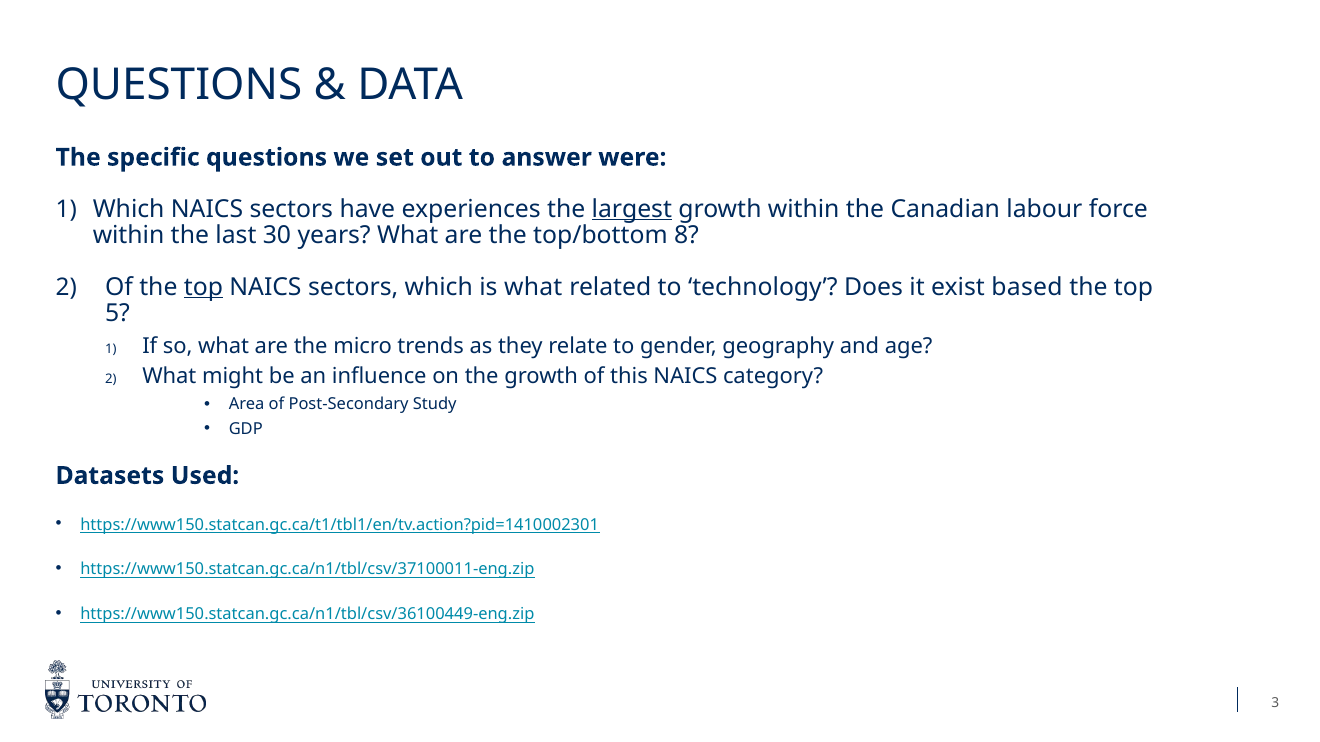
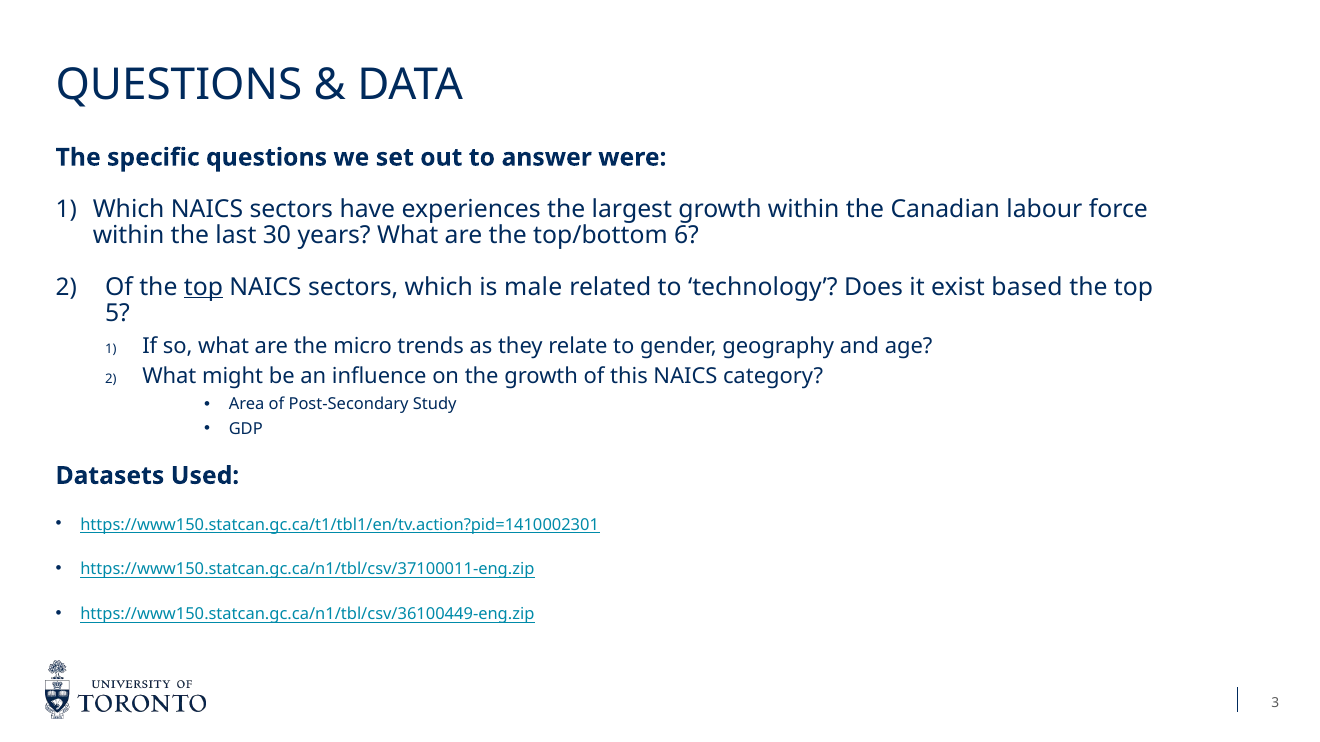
largest underline: present -> none
8: 8 -> 6
is what: what -> male
